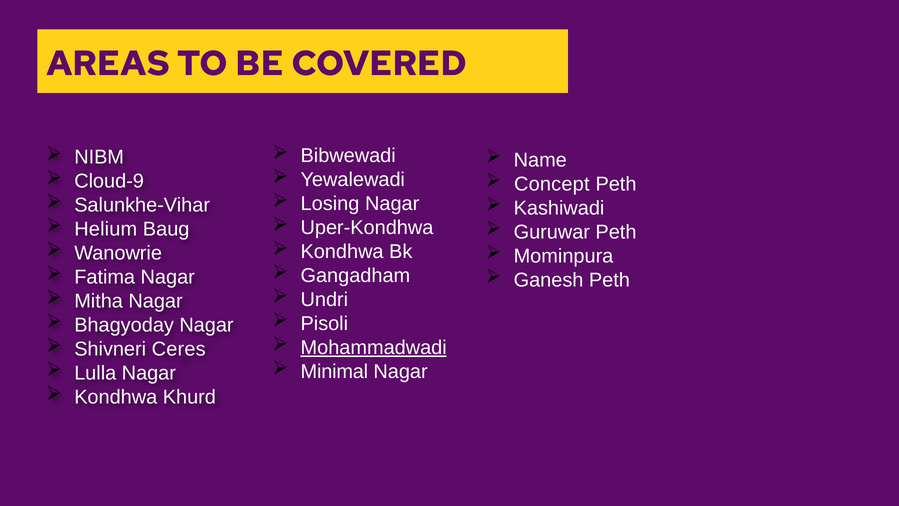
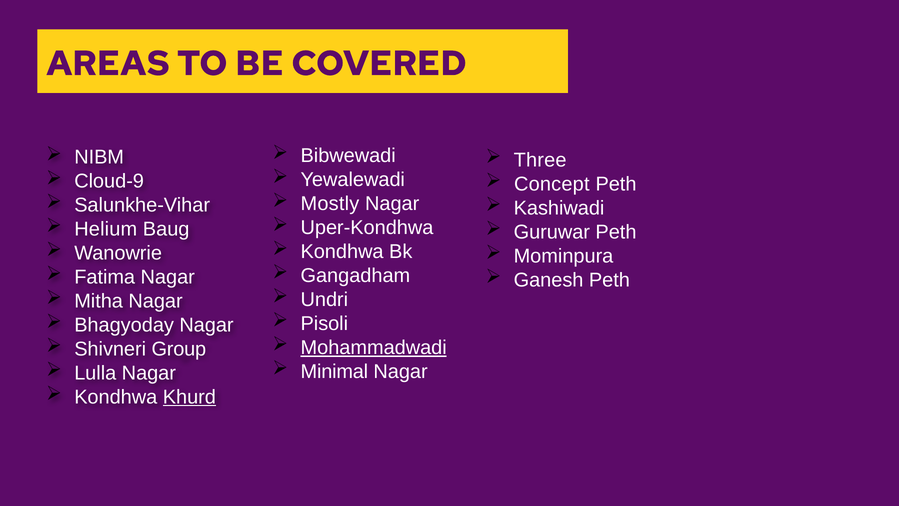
Name: Name -> Three
Losing: Losing -> Mostly
Ceres: Ceres -> Group
Khurd underline: none -> present
